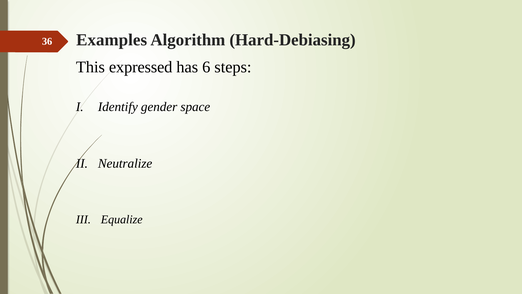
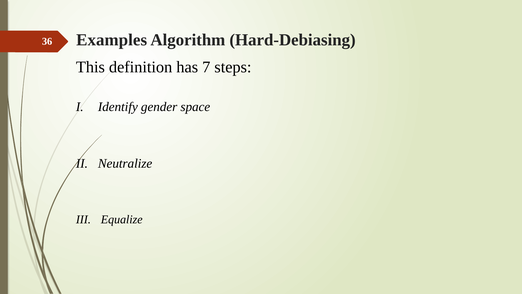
expressed: expressed -> definition
6: 6 -> 7
